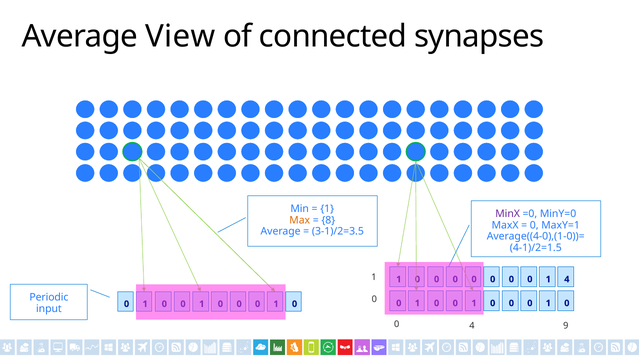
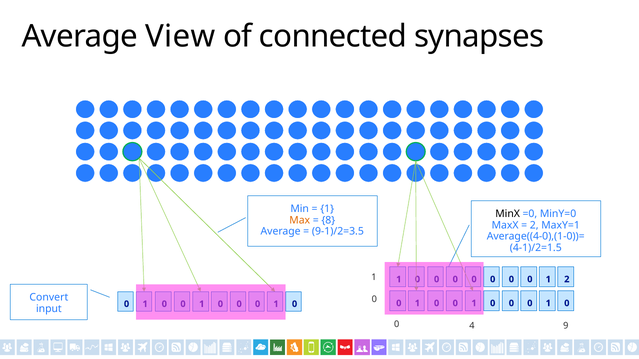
MinX colour: purple -> black
0 at (534, 225): 0 -> 2
3-1)/2=3.5: 3-1)/2=3.5 -> 9-1)/2=3.5
1 4: 4 -> 2
Periodic: Periodic -> Convert
